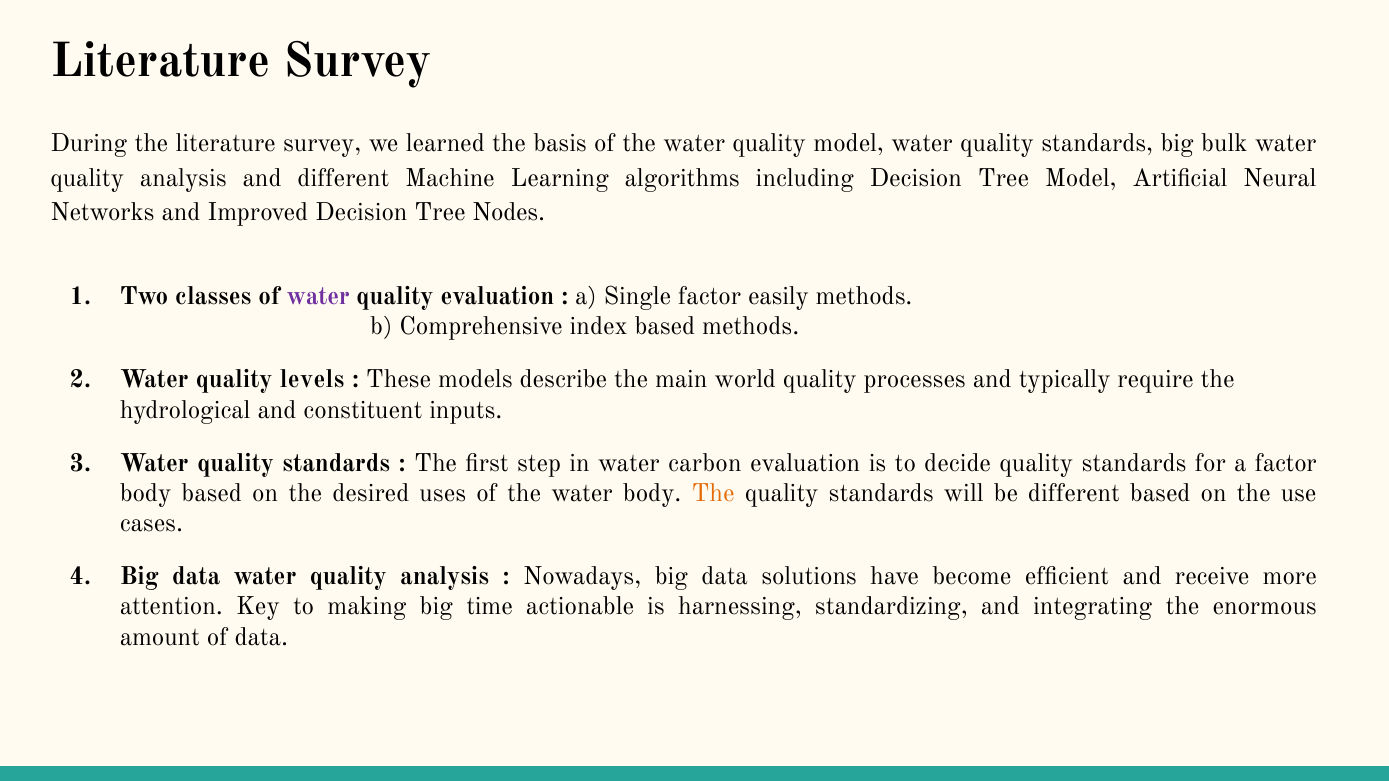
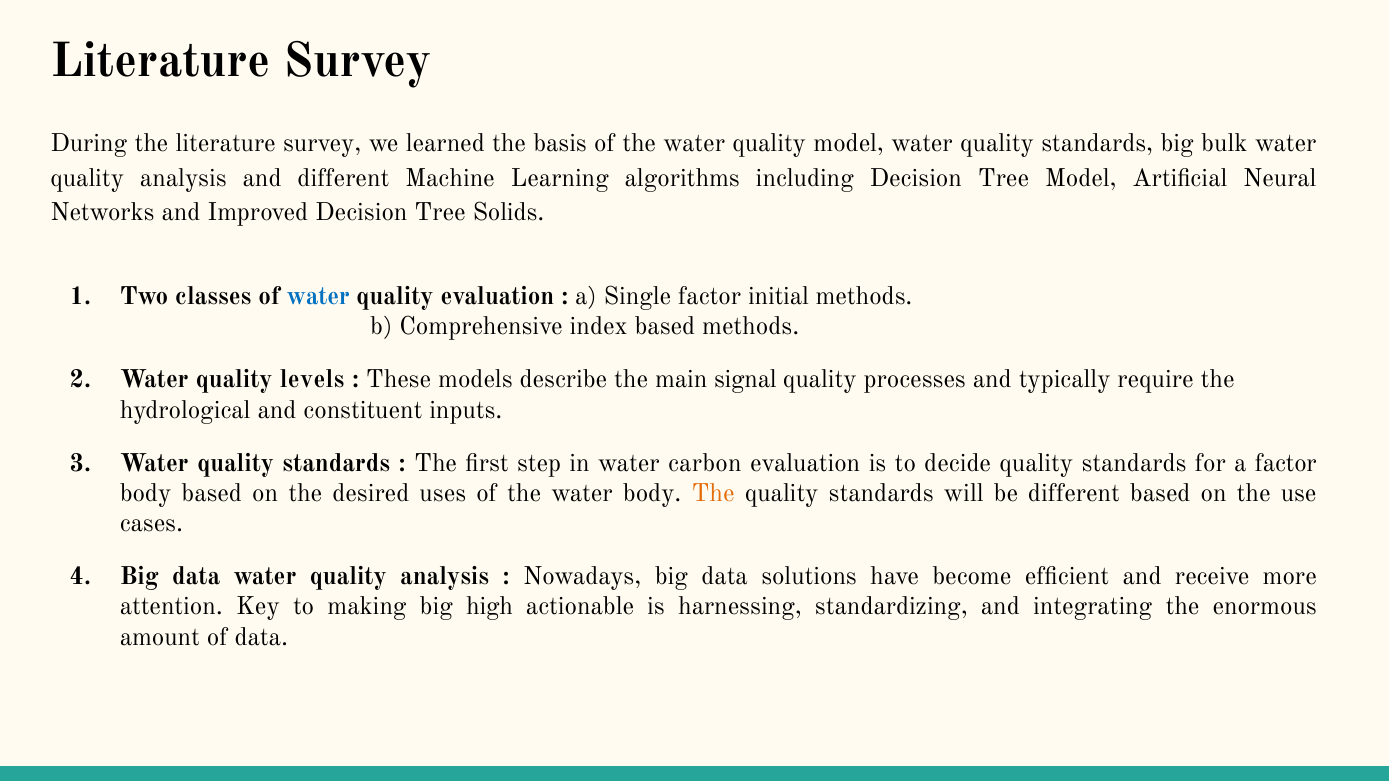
Nodes: Nodes -> Solids
water at (318, 296) colour: purple -> blue
easily: easily -> initial
world: world -> signal
time: time -> high
